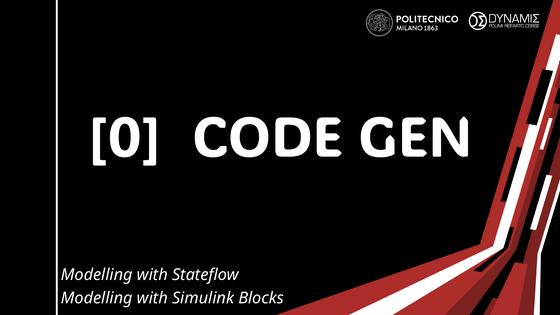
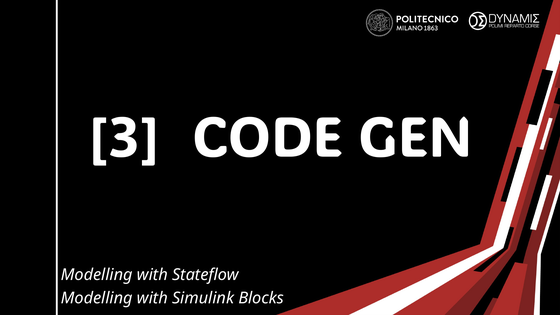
0: 0 -> 3
